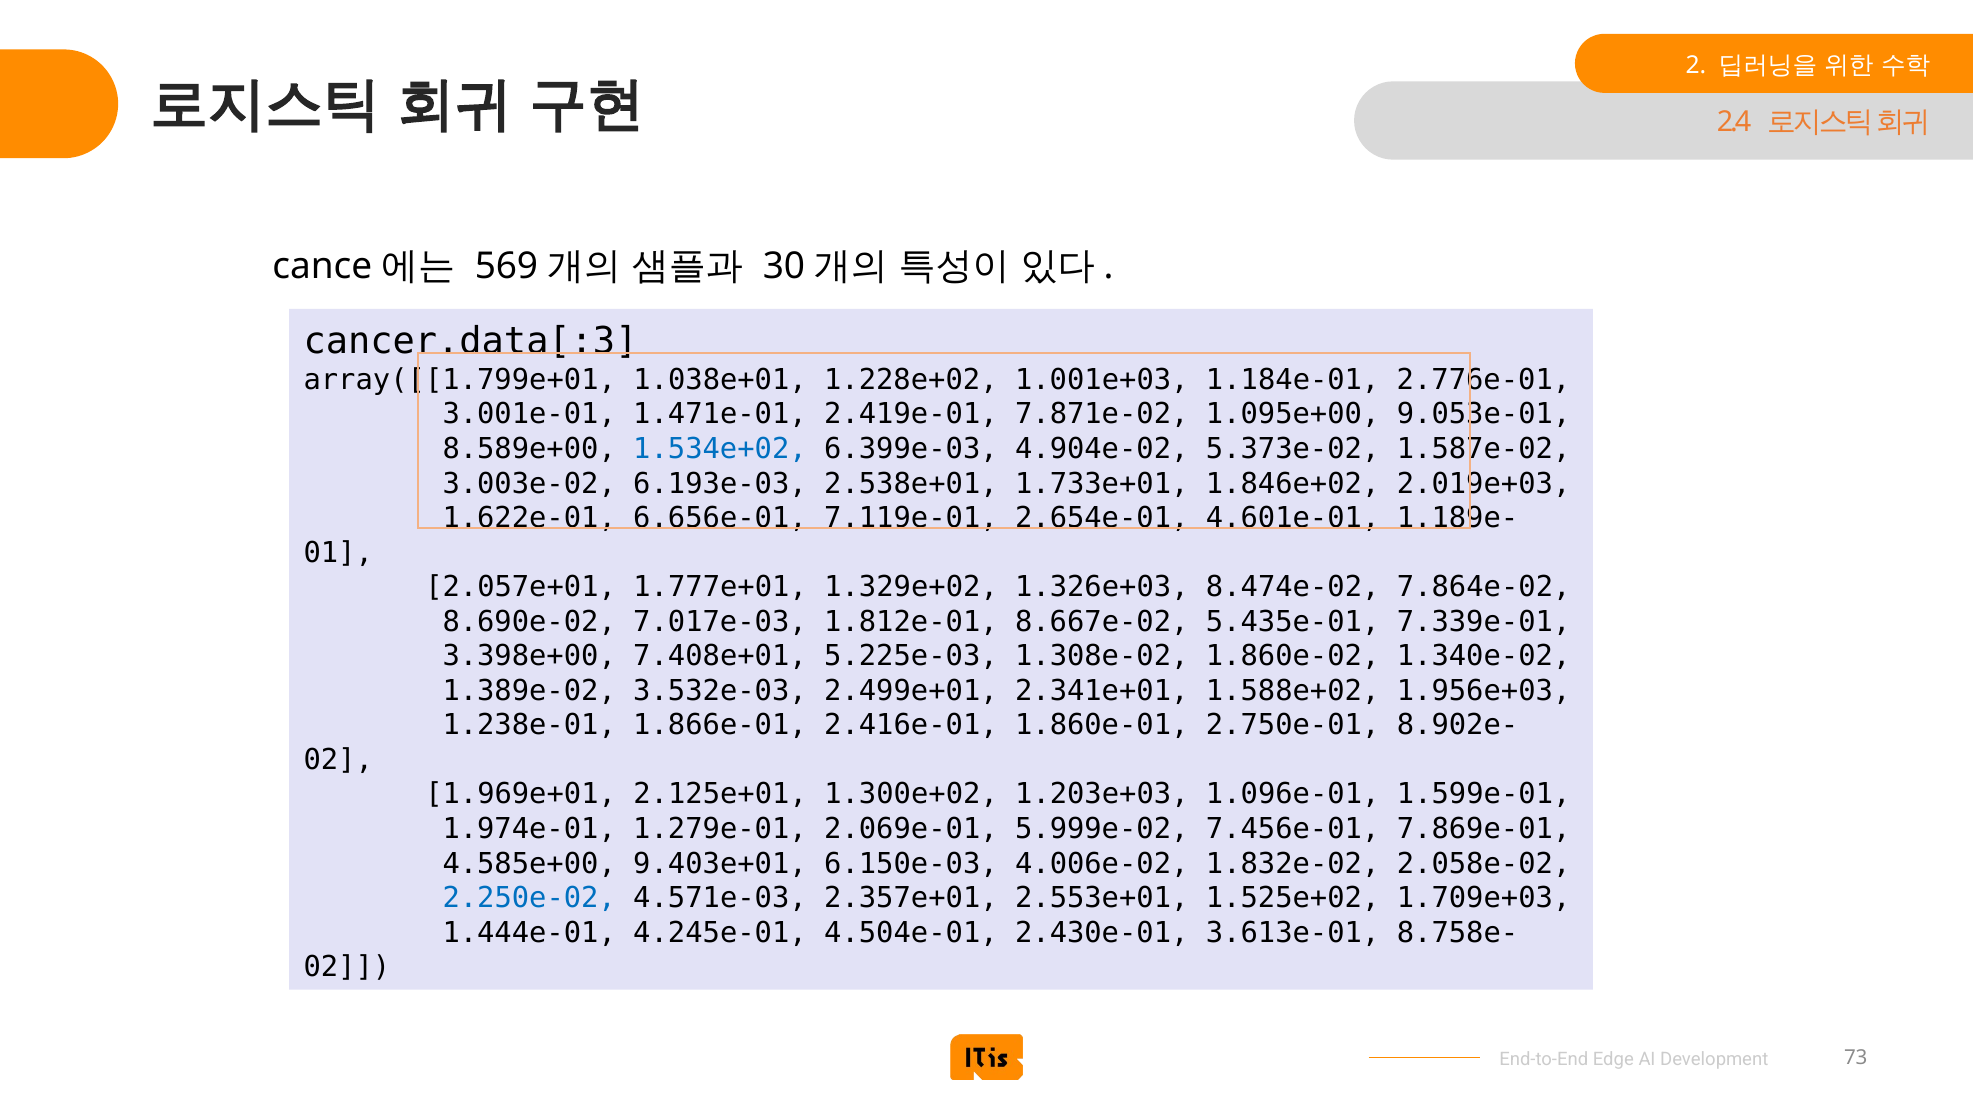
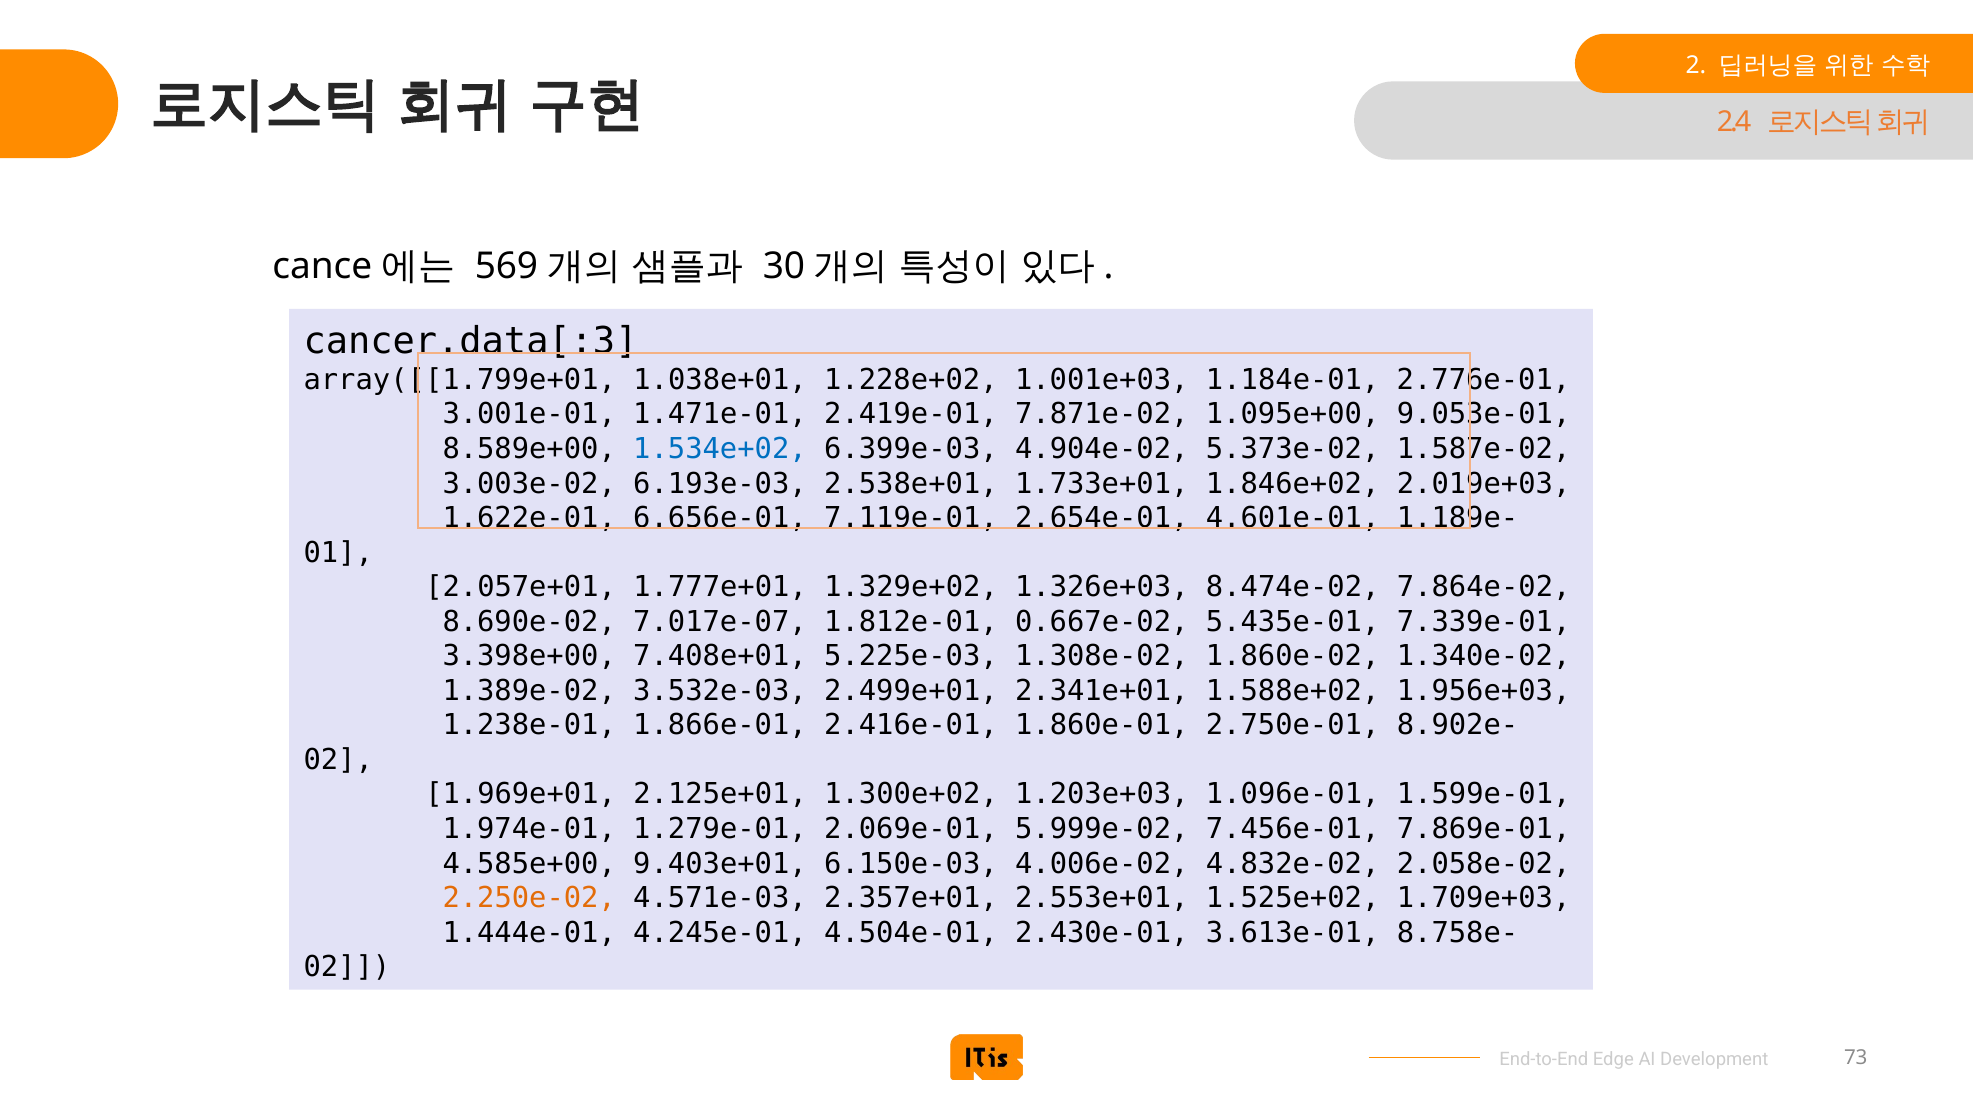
7.017e-03: 7.017e-03 -> 7.017e-07
8.667e-02: 8.667e-02 -> 0.667e-02
1.832e-02: 1.832e-02 -> 4.832e-02
2.250e-02 colour: blue -> orange
